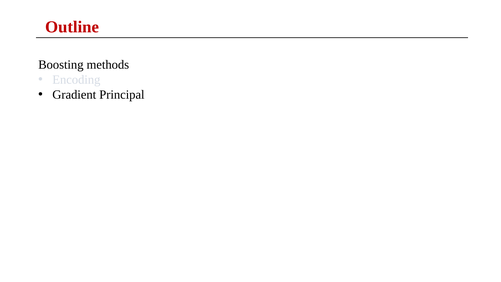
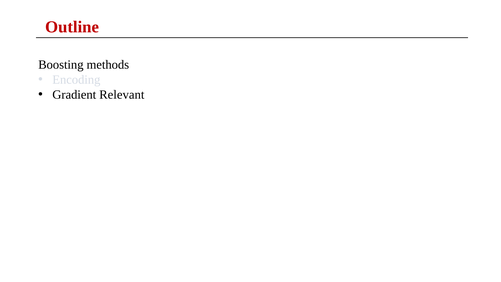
Principal: Principal -> Relevant
